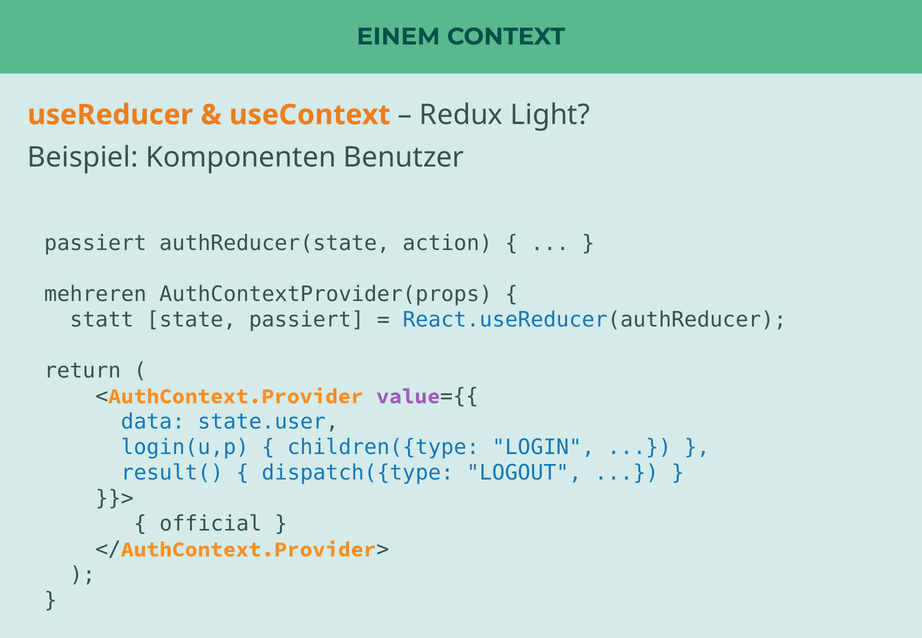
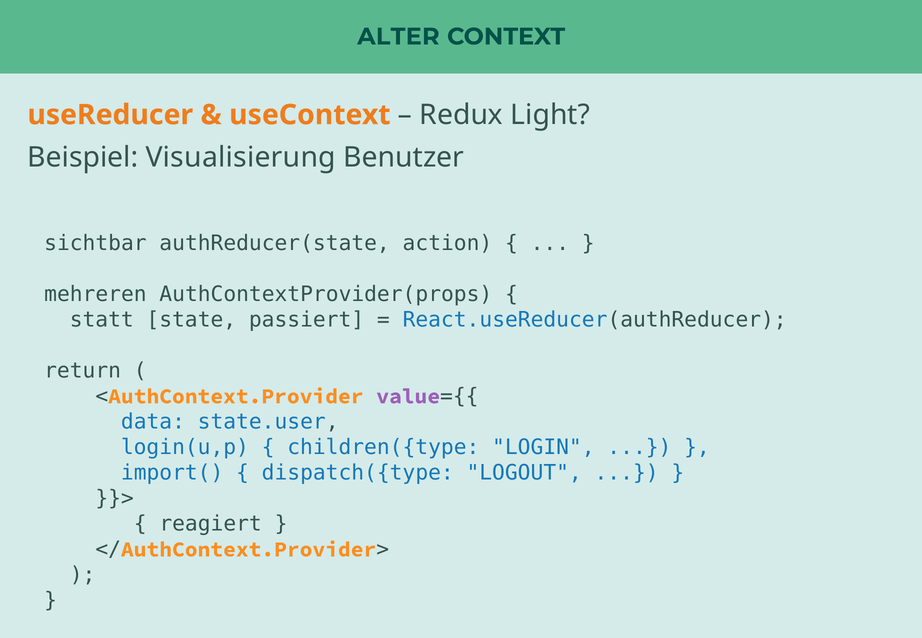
EINEM: EINEM -> ALTER
Komponenten: Komponenten -> Visualisierung
passiert at (95, 243): passiert -> sichtbar
result(: result( -> import(
official: official -> reagiert
